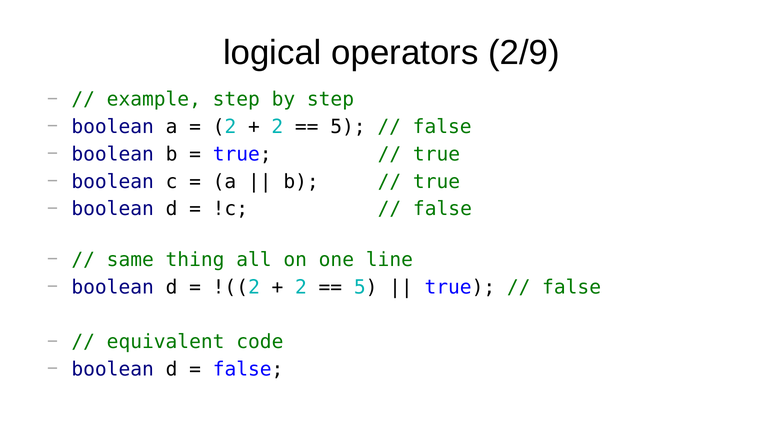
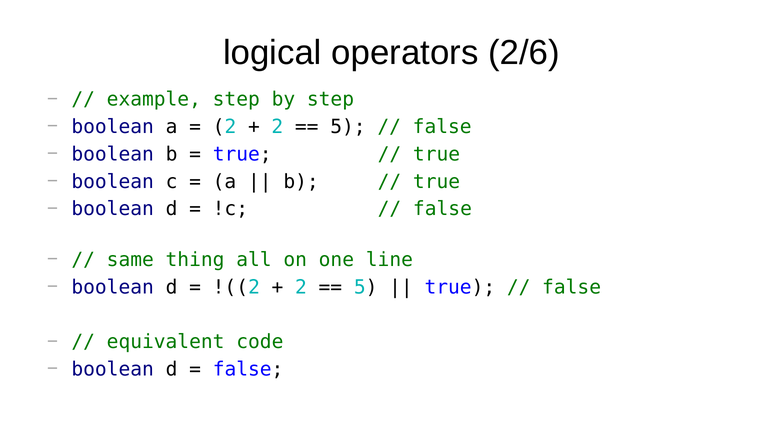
2/9: 2/9 -> 2/6
